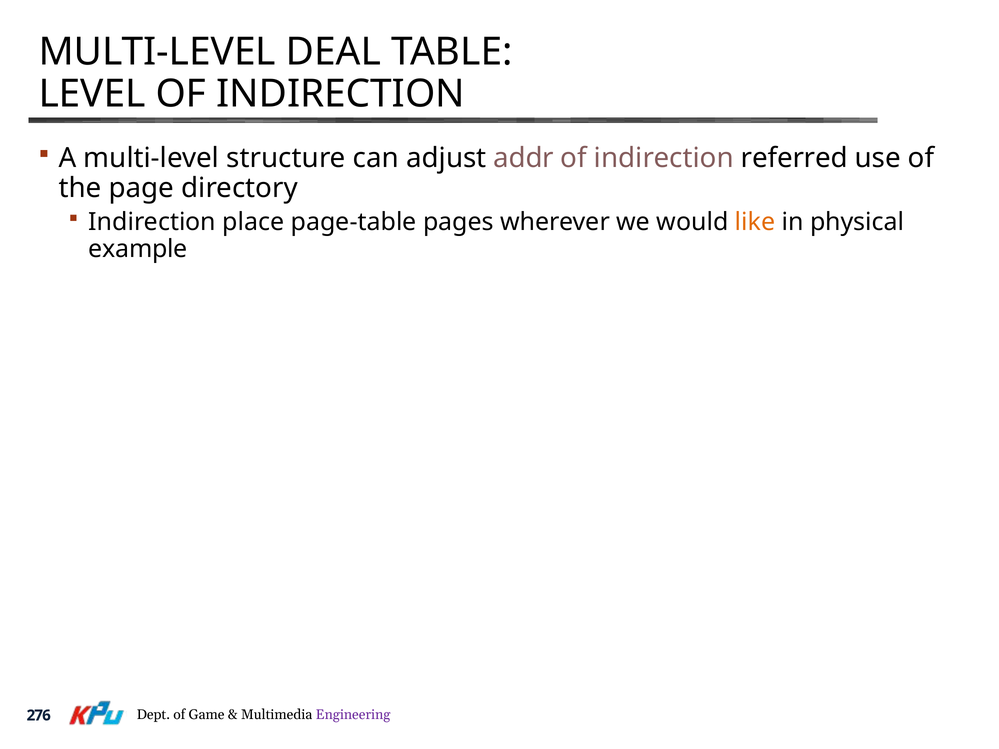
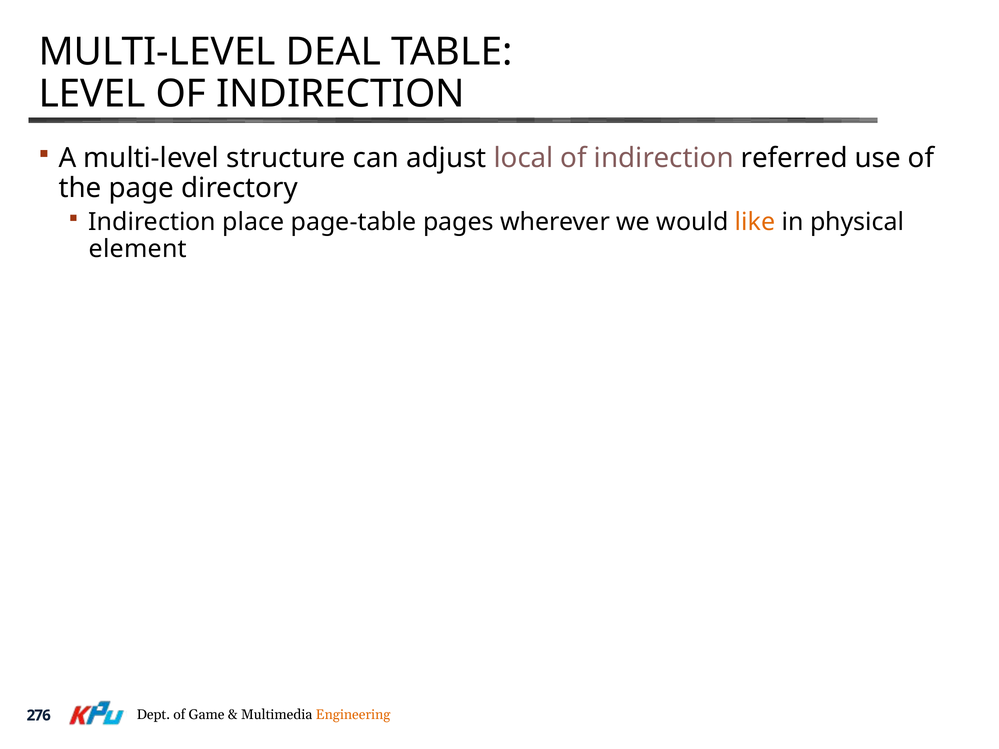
addr: addr -> local
example: example -> element
Engineering colour: purple -> orange
